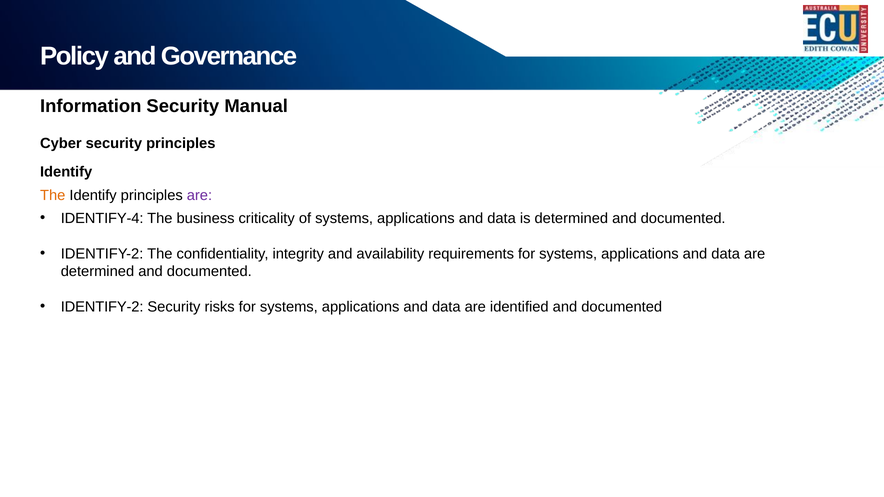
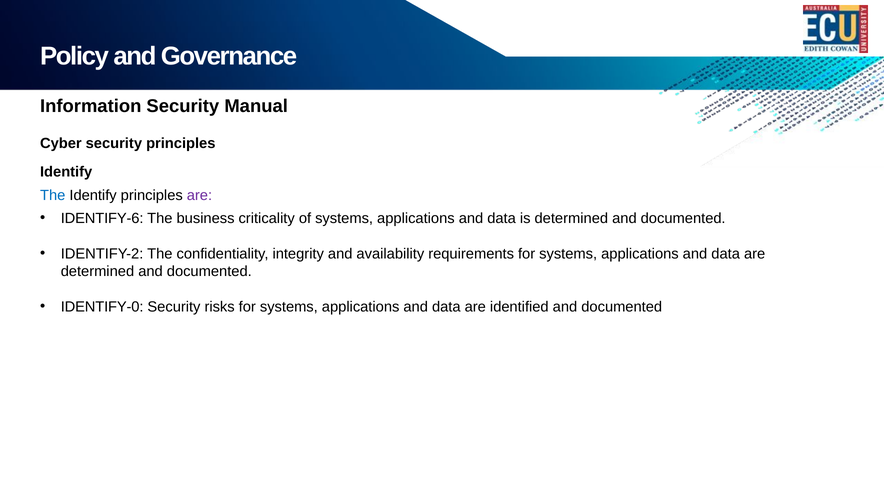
The at (53, 195) colour: orange -> blue
IDENTIFY-4: IDENTIFY-4 -> IDENTIFY-6
IDENTIFY-2 at (102, 307): IDENTIFY-2 -> IDENTIFY-0
